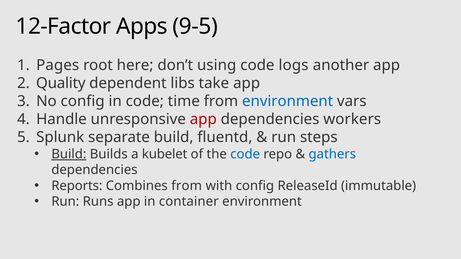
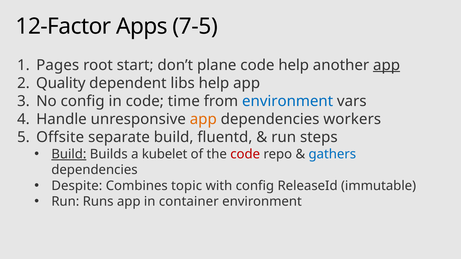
9-5: 9-5 -> 7-5
here: here -> start
using: using -> plane
code logs: logs -> help
app at (387, 65) underline: none -> present
libs take: take -> help
app at (203, 119) colour: red -> orange
Splunk: Splunk -> Offsite
code at (245, 154) colour: blue -> red
Reports: Reports -> Despite
Combines from: from -> topic
